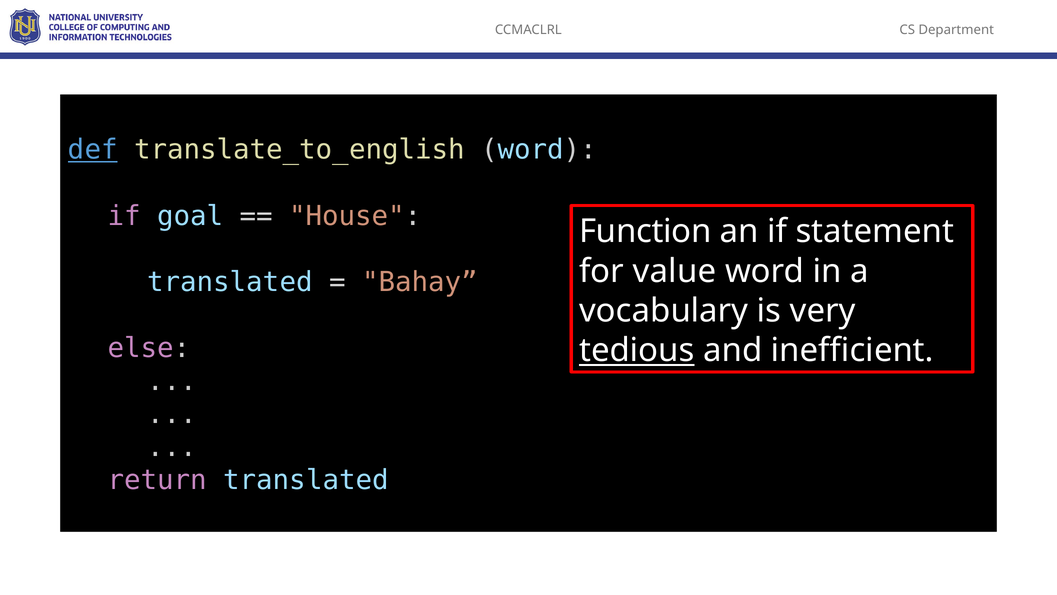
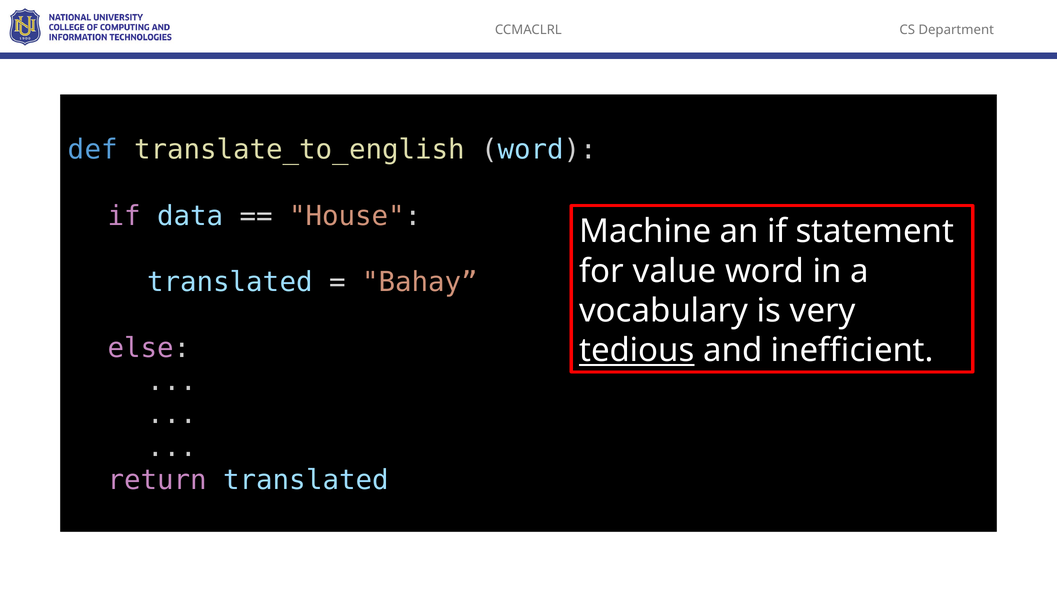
def underline: present -> none
goal: goal -> data
Function: Function -> Machine
